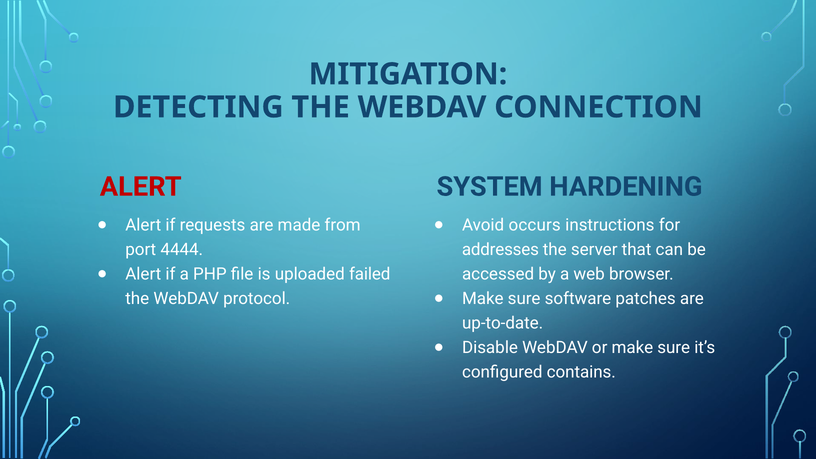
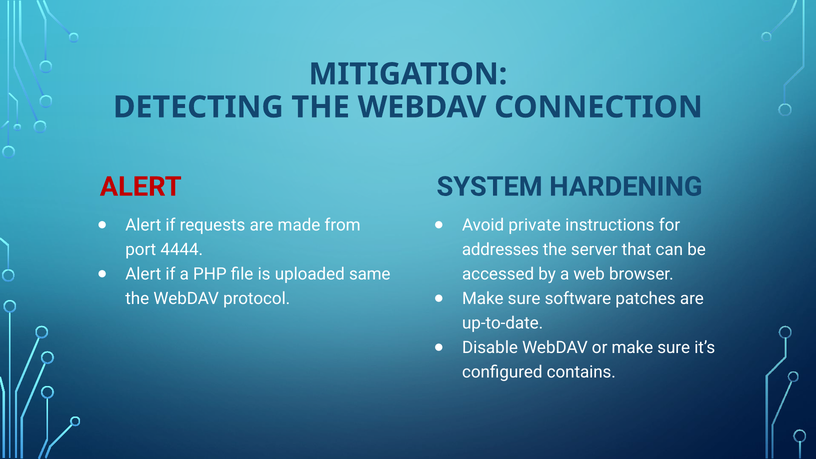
occurs: occurs -> private
failed: failed -> same
